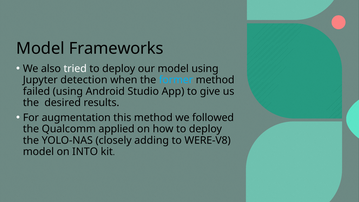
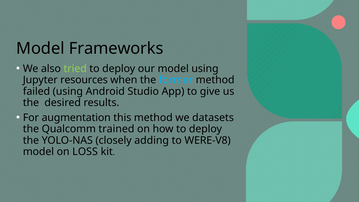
tried colour: white -> light green
detection: detection -> resources
followed: followed -> datasets
applied: applied -> trained
INTO: INTO -> LOSS
